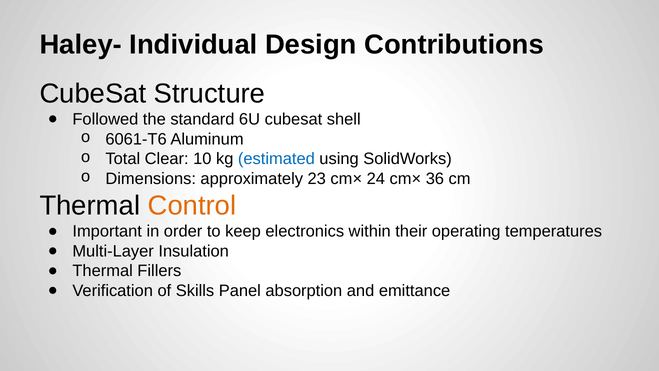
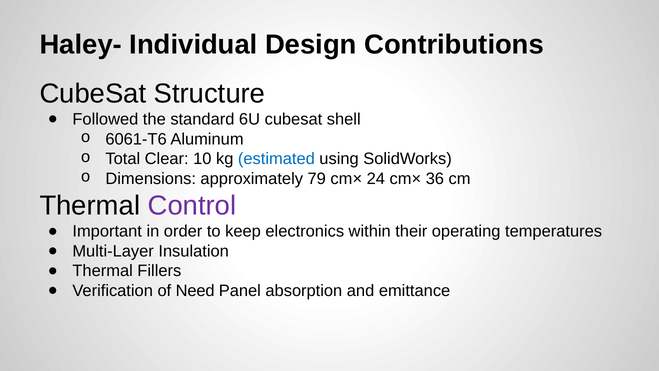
23: 23 -> 79
Control colour: orange -> purple
Skills: Skills -> Need
